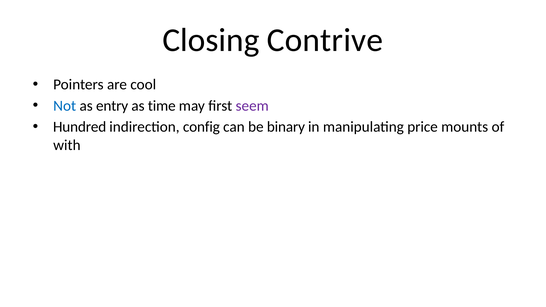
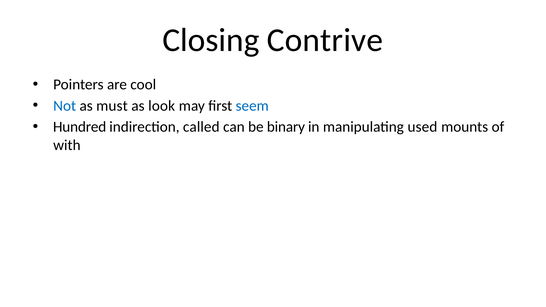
entry: entry -> must
time: time -> look
seem colour: purple -> blue
config: config -> called
price: price -> used
